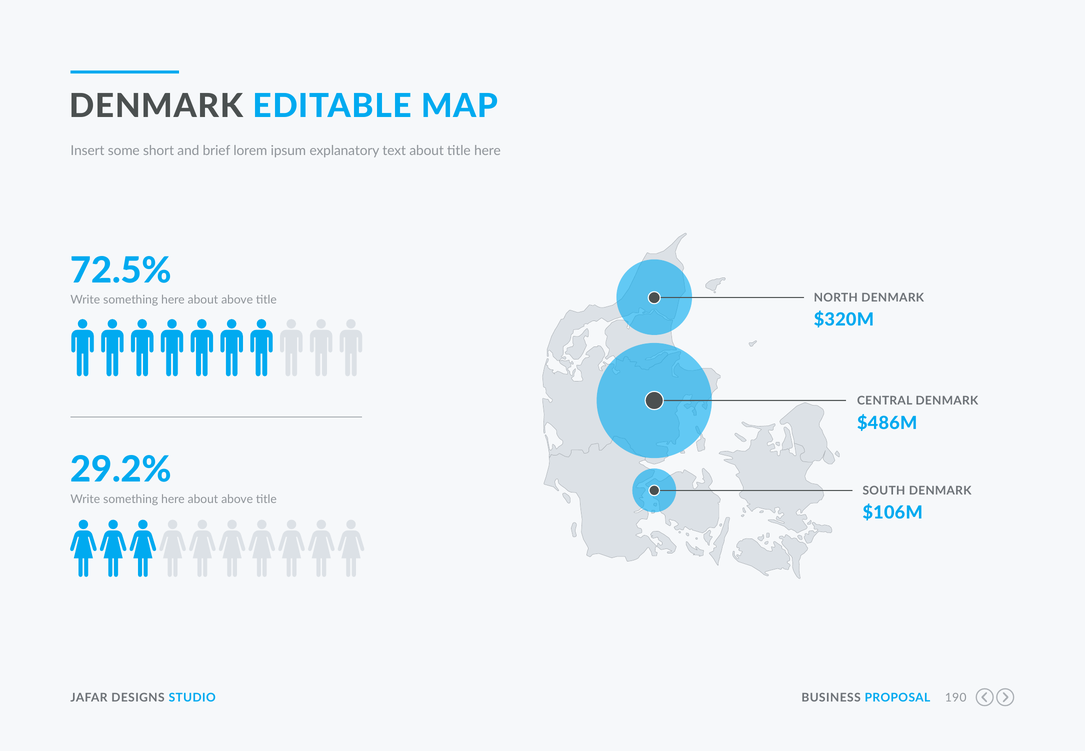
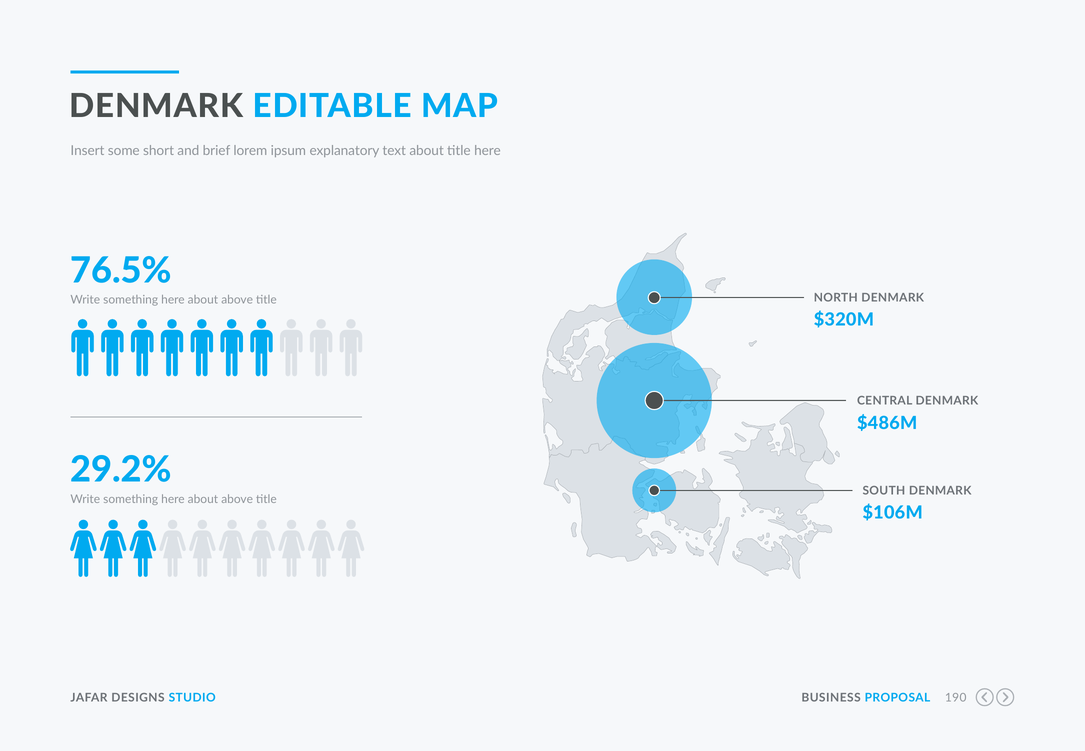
72.5%: 72.5% -> 76.5%
